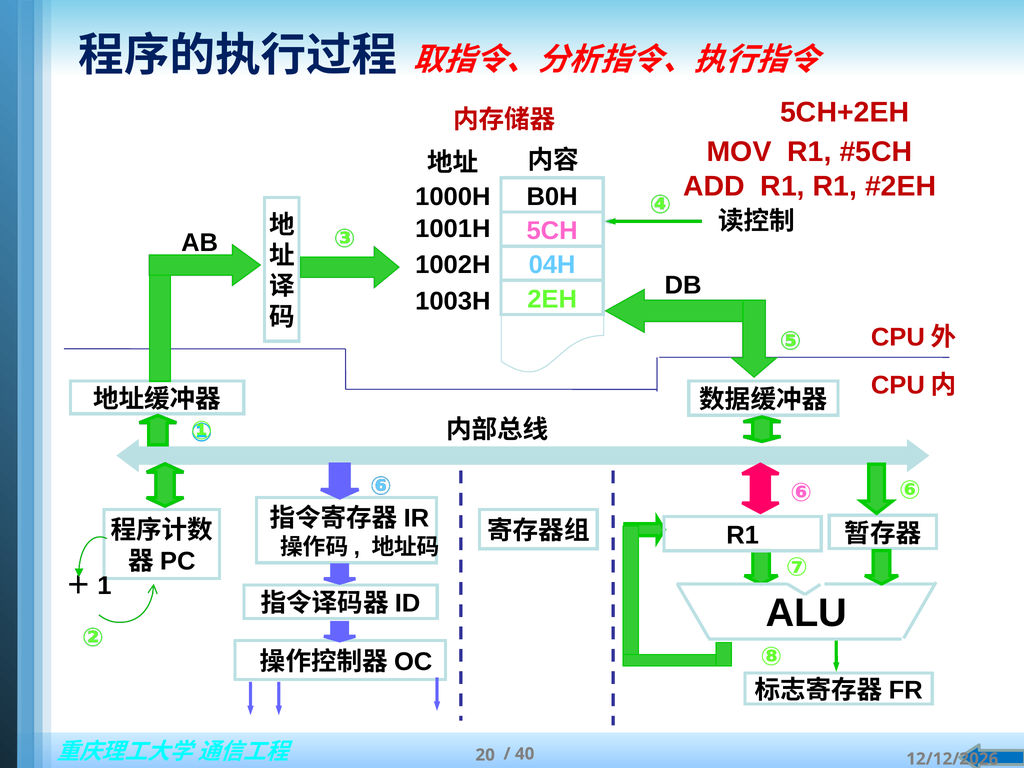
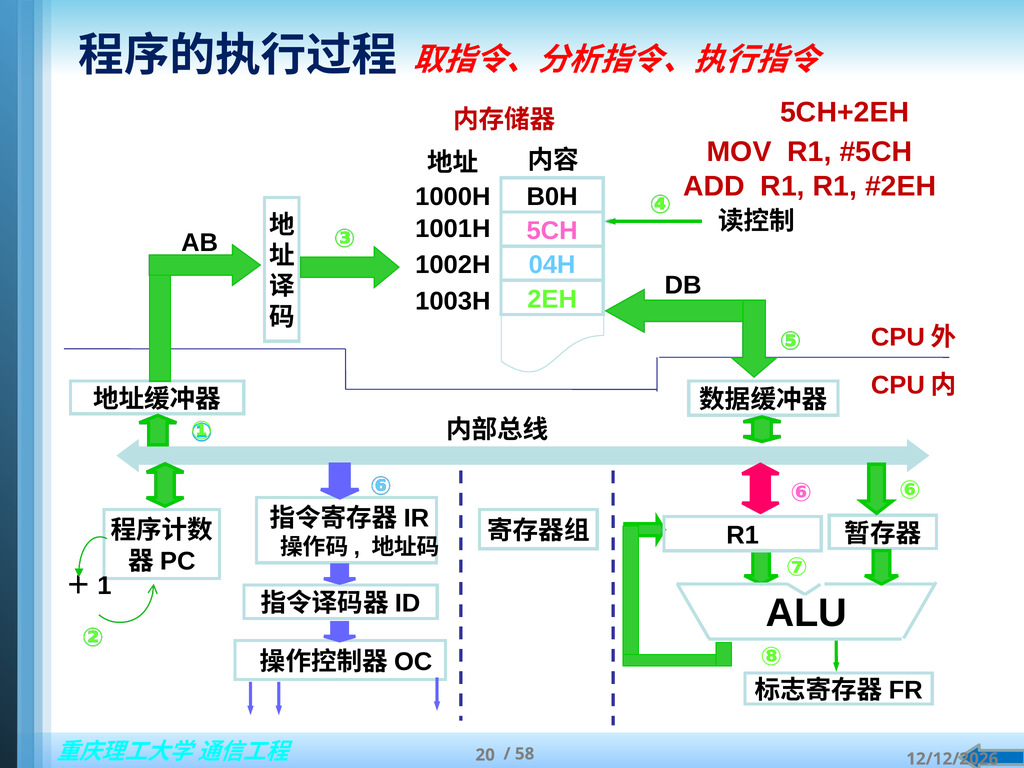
40: 40 -> 58
